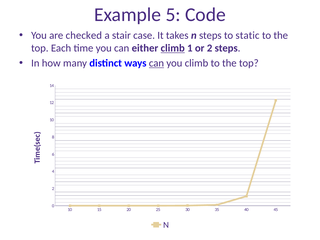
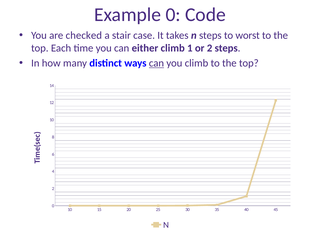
Example 5: 5 -> 0
static: static -> worst
climb at (173, 48) underline: present -> none
